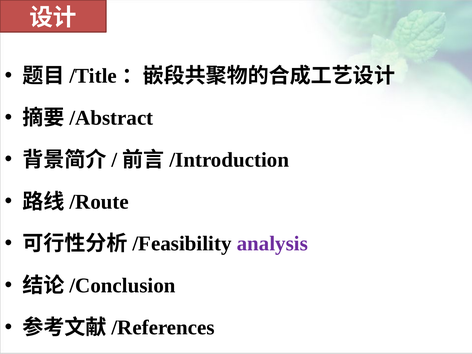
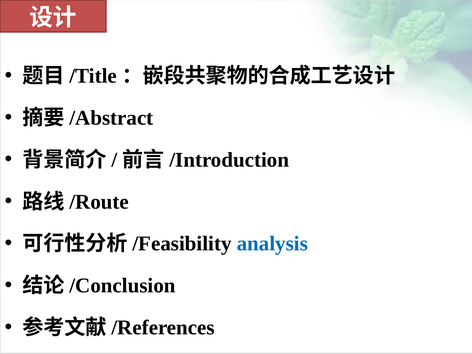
analysis colour: purple -> blue
